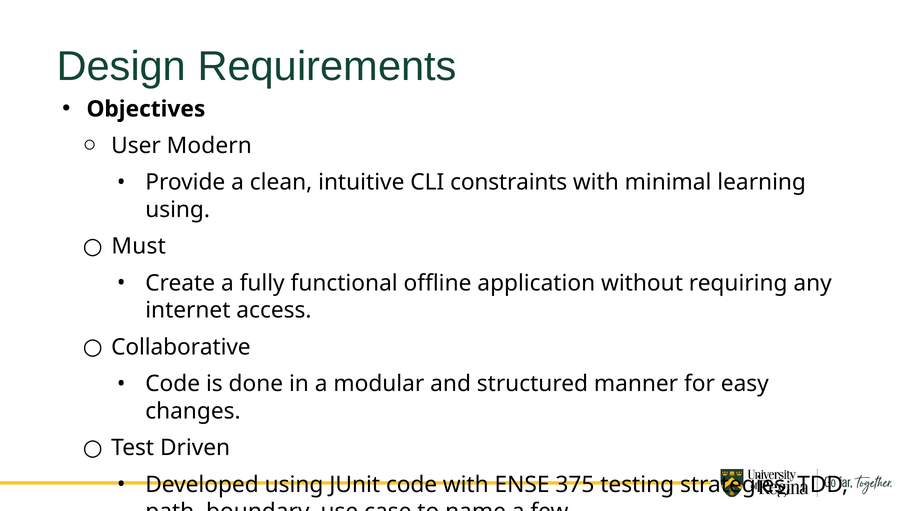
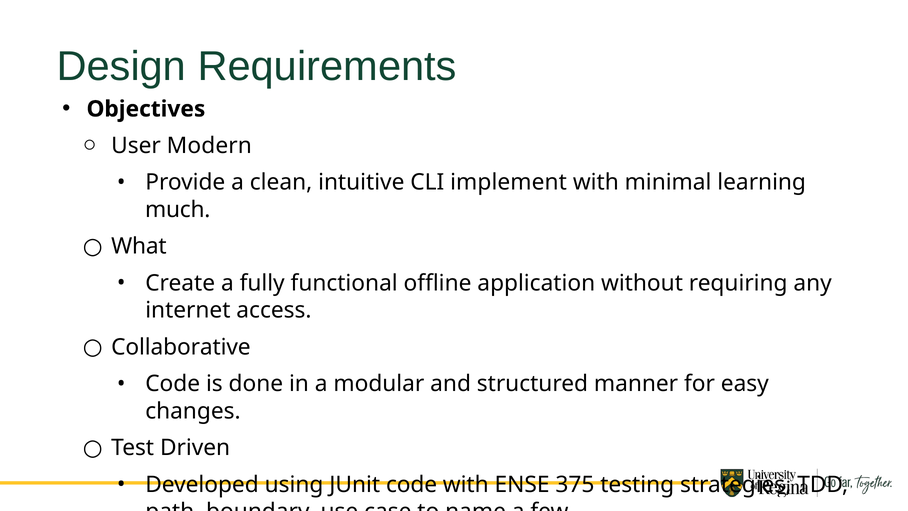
constraints: constraints -> implement
using at (178, 210): using -> much
Must: Must -> What
